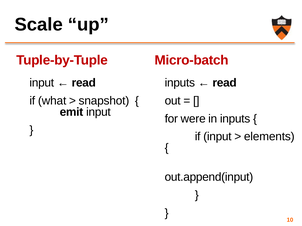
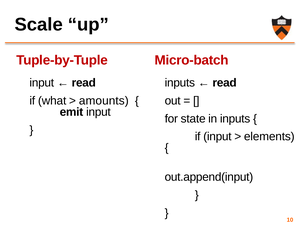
snapshot: snapshot -> amounts
were: were -> state
